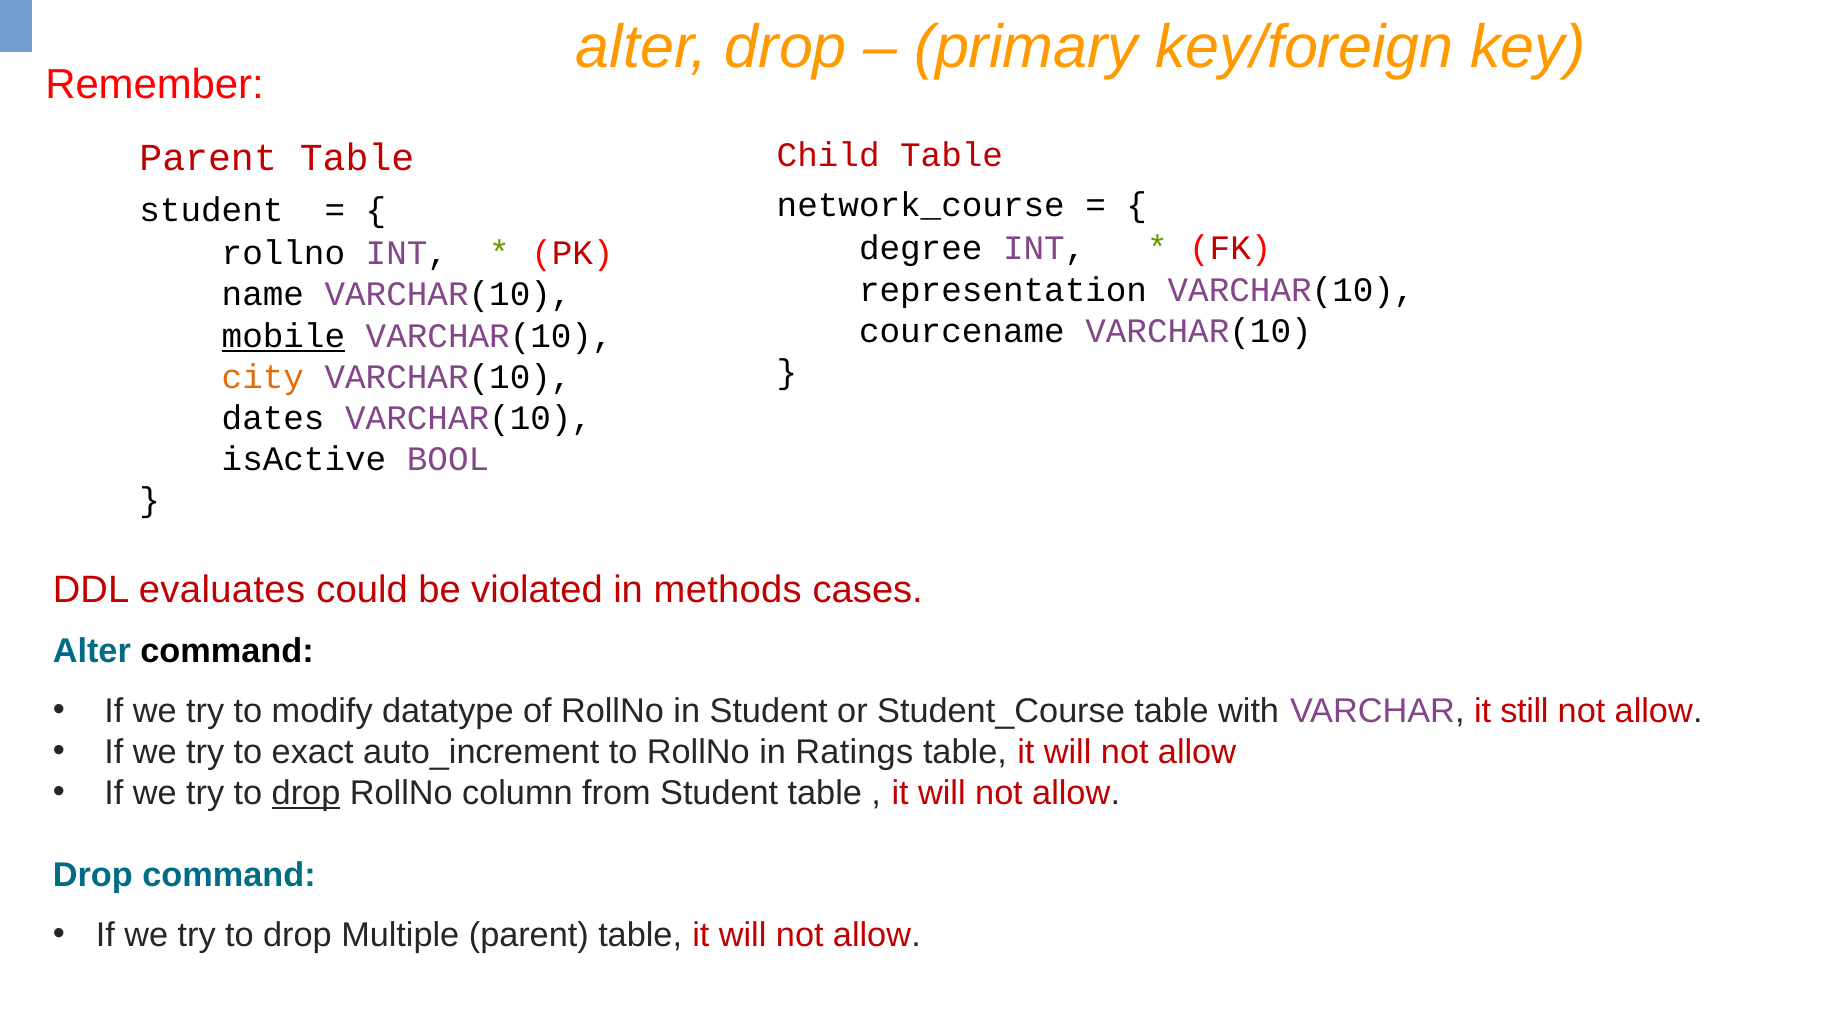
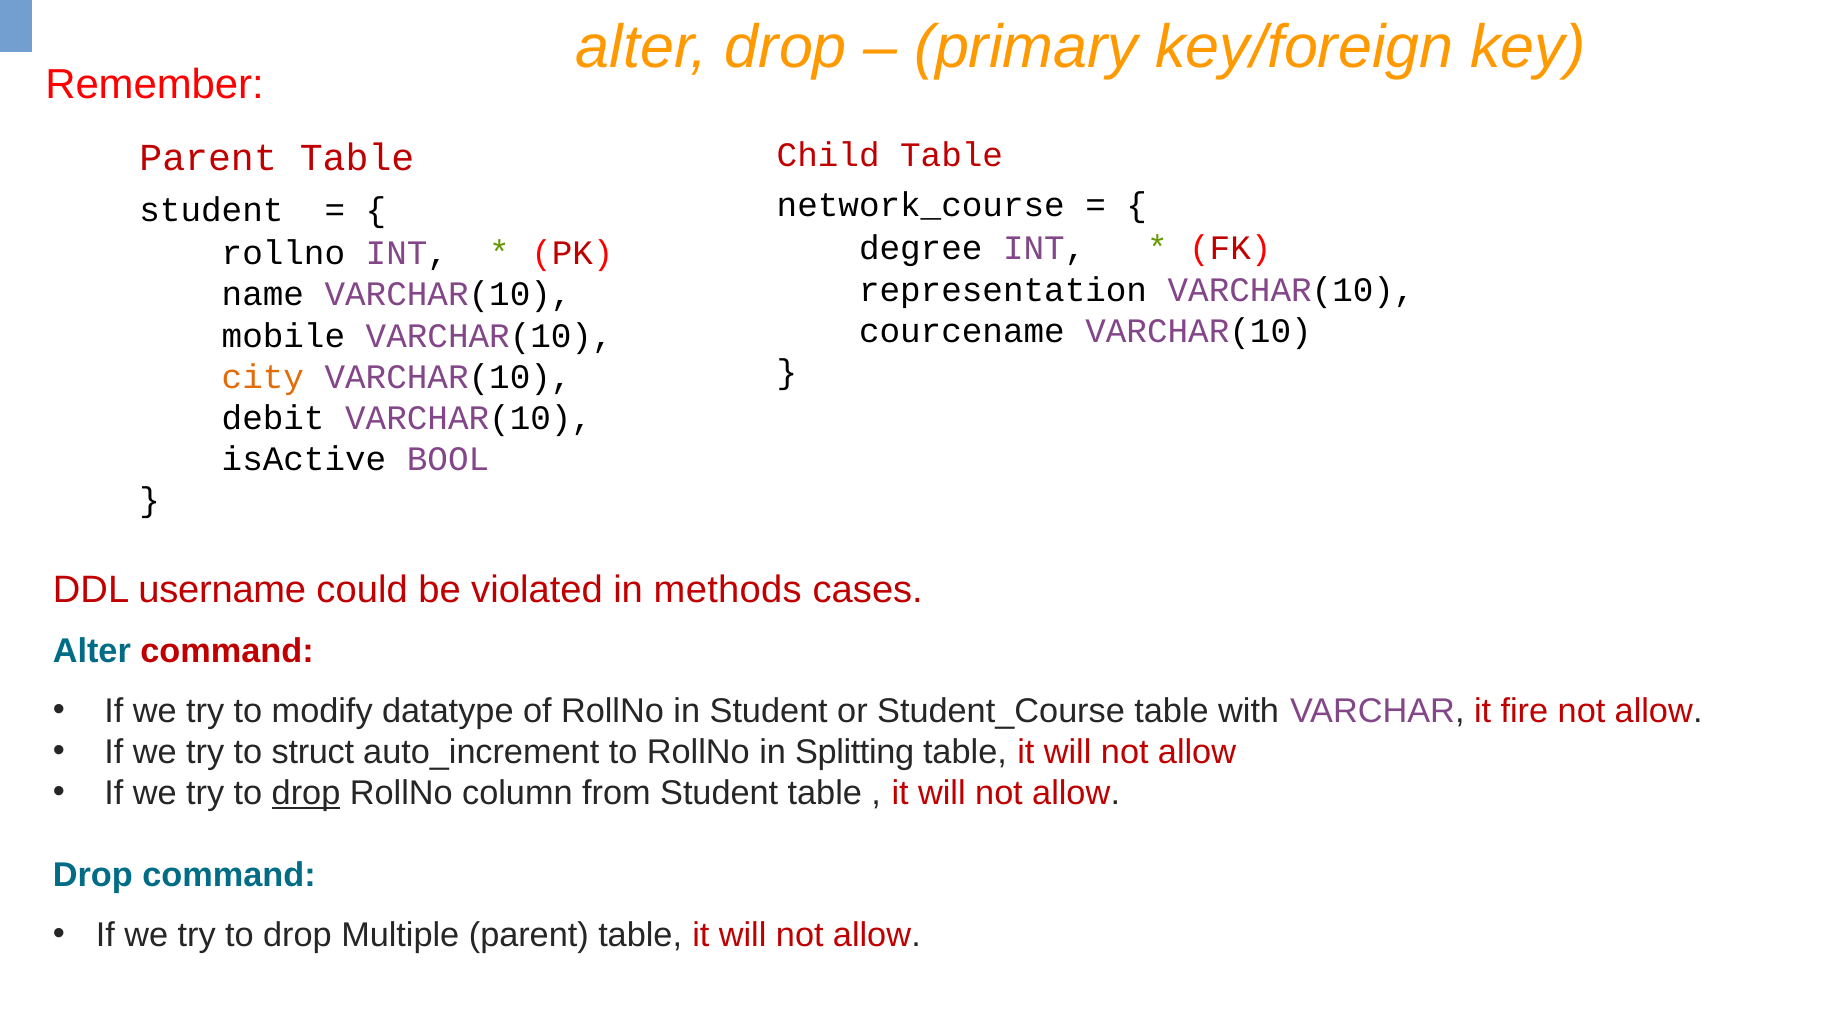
mobile underline: present -> none
dates: dates -> debit
evaluates: evaluates -> username
command at (227, 651) colour: black -> red
still: still -> fire
exact: exact -> struct
Ratings: Ratings -> Splitting
